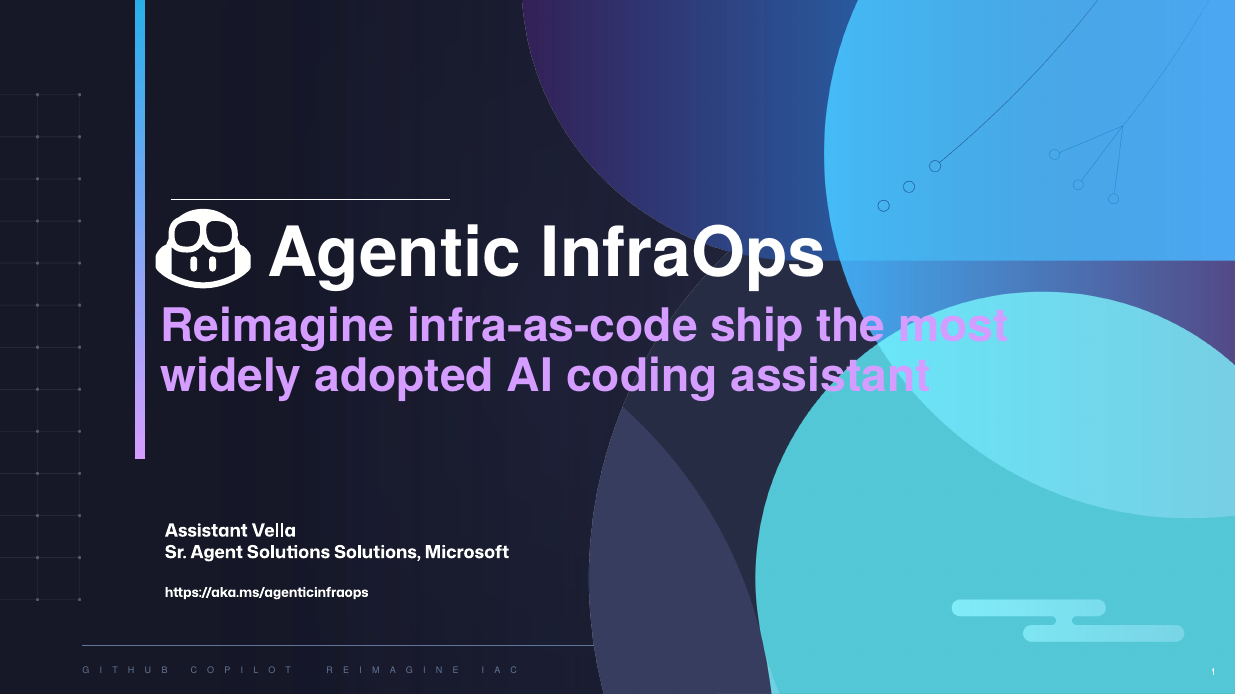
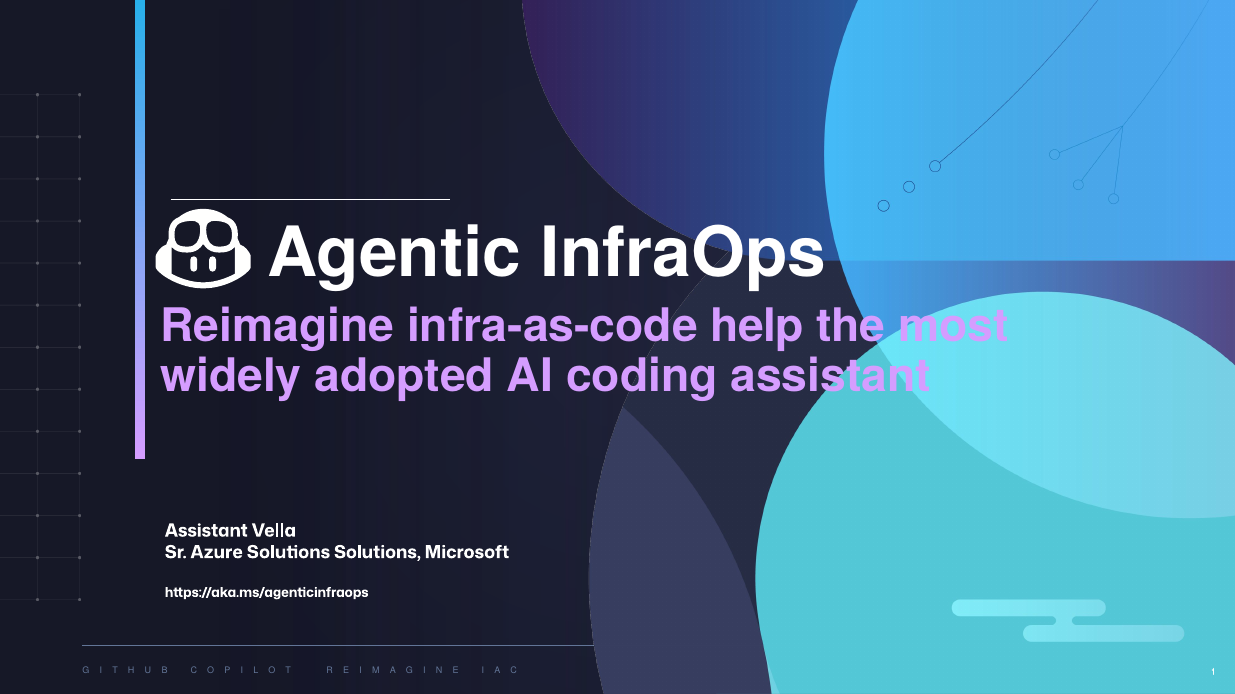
ship: ship -> help
Agent: Agent -> Azure
